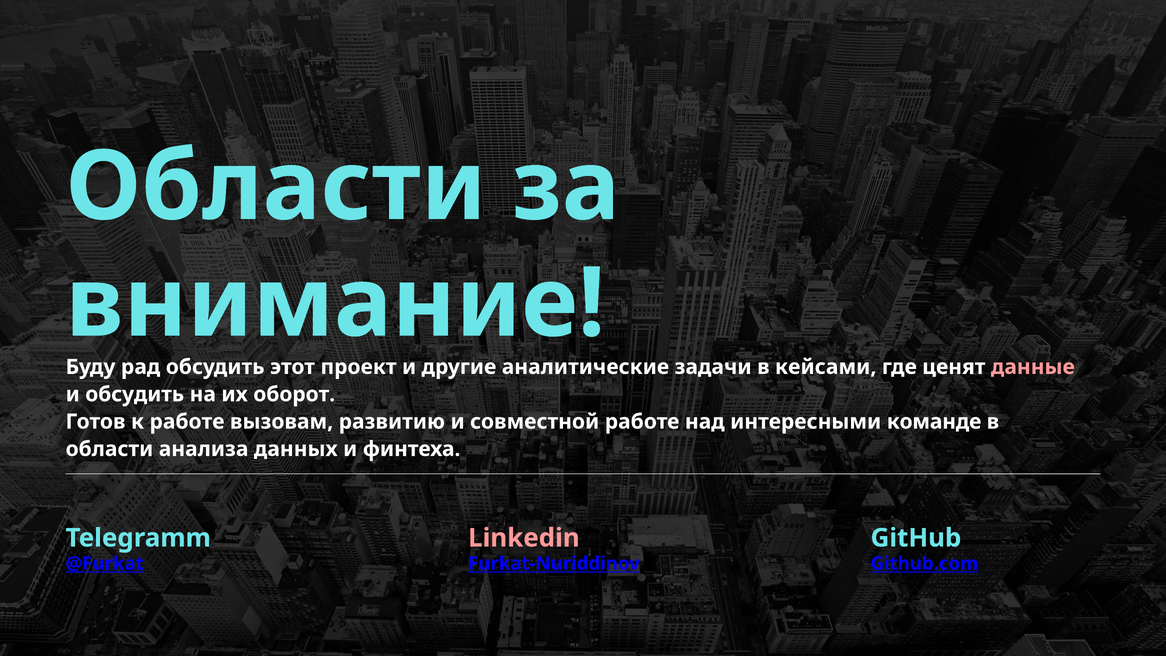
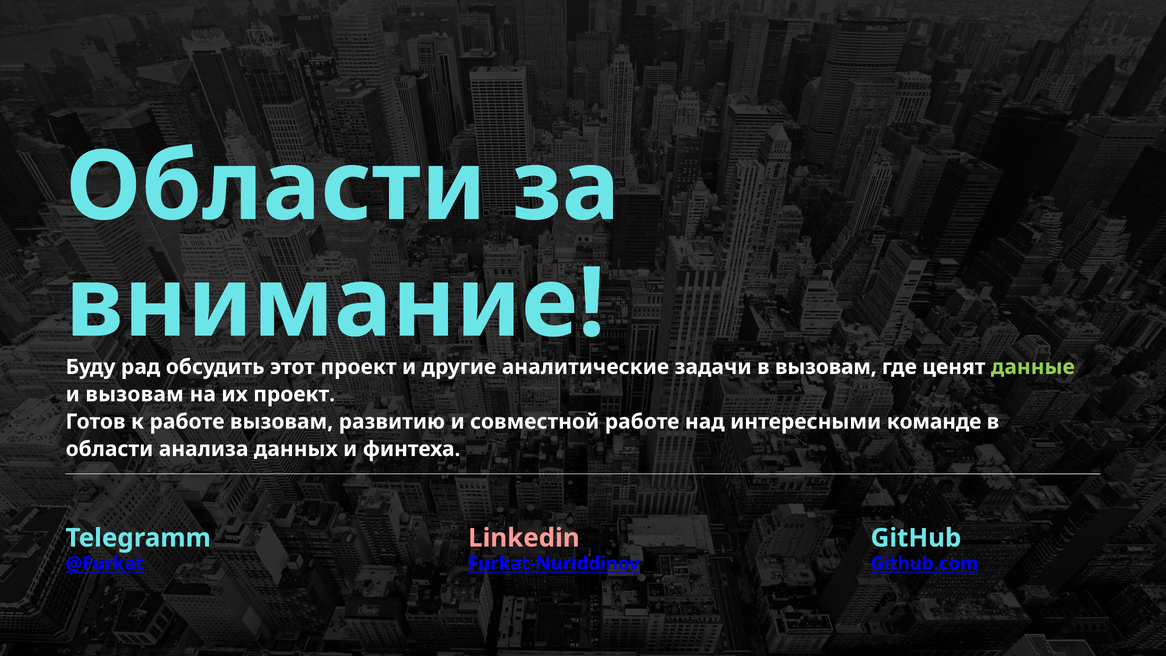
в кейсами: кейсами -> вызовам
данные colour: pink -> light green
и обсудить: обсудить -> вызовам
их оборот: оборот -> проект
